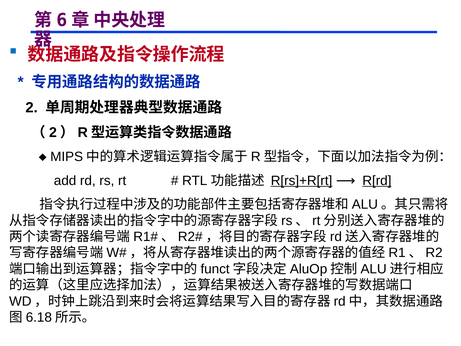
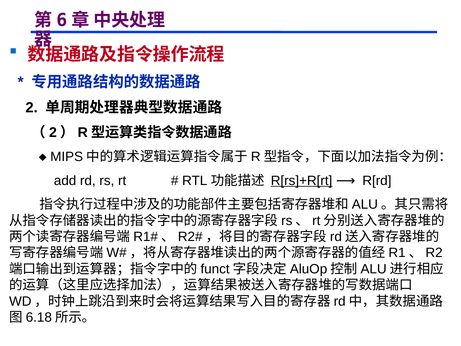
R[rd underline: present -> none
